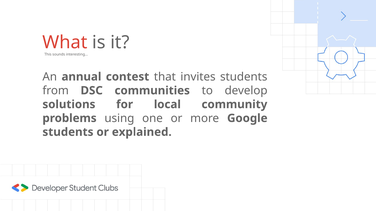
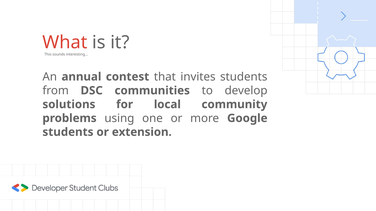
explained: explained -> extension
